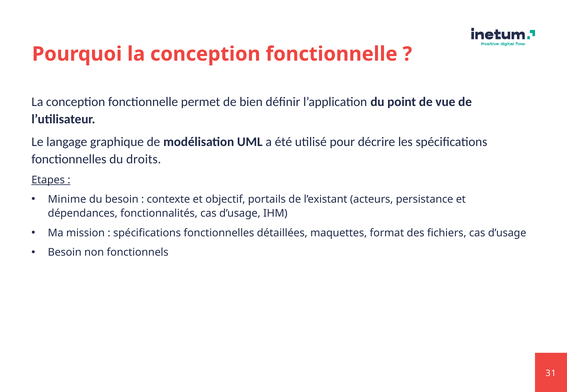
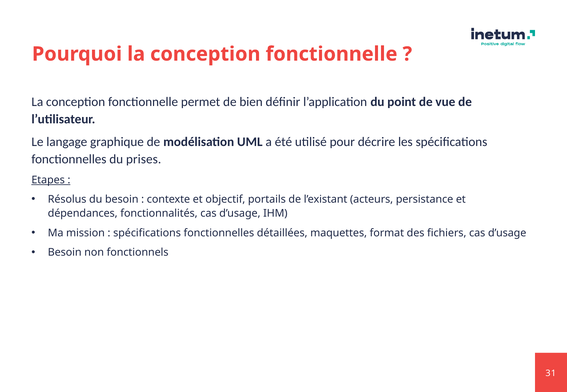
droits: droits -> prises
Minime: Minime -> Résolus
